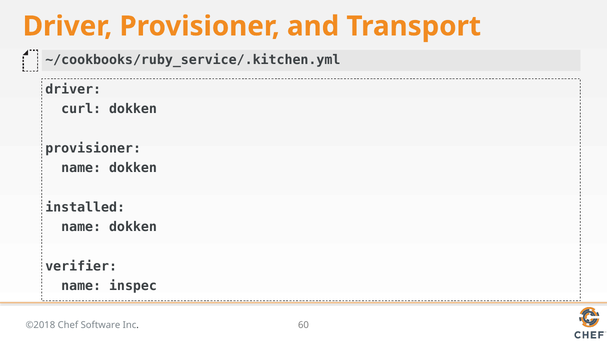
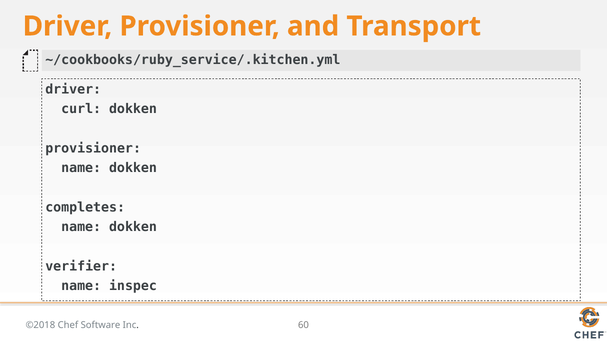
installed: installed -> completes
